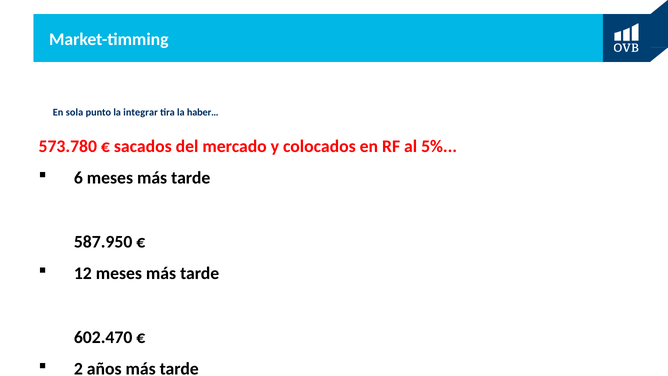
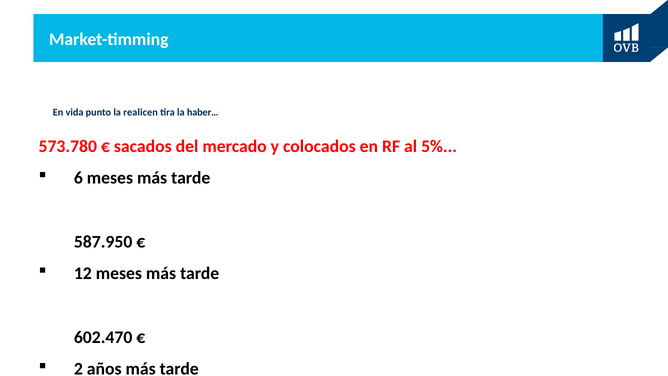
sola: sola -> vida
integrar: integrar -> realicen
